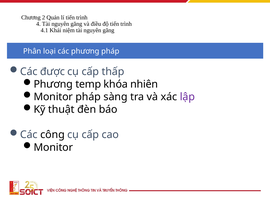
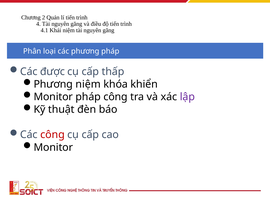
Phương temp: temp -> niệm
nhiên: nhiên -> khiển
pháp sàng: sàng -> công
công at (53, 134) colour: black -> red
